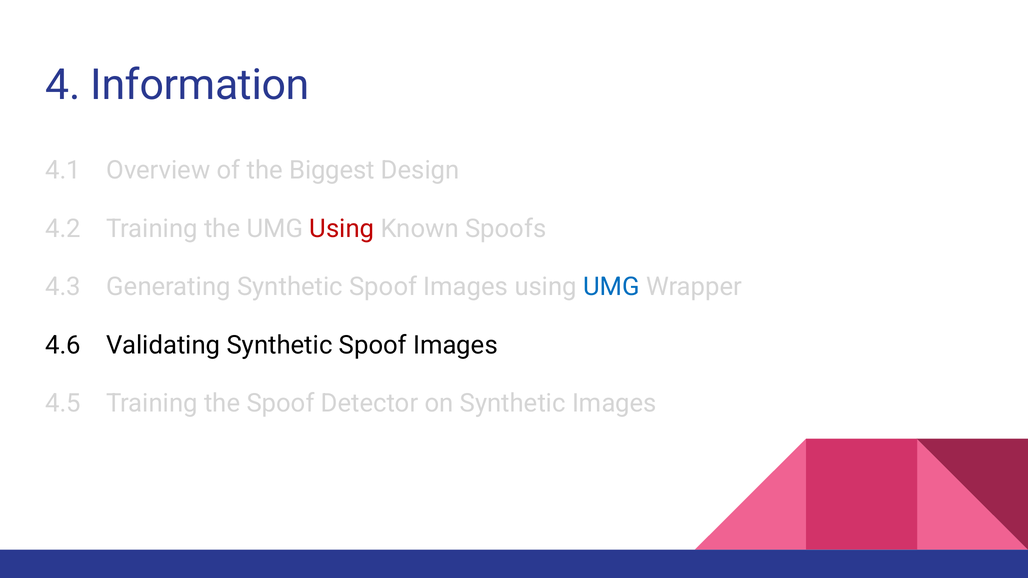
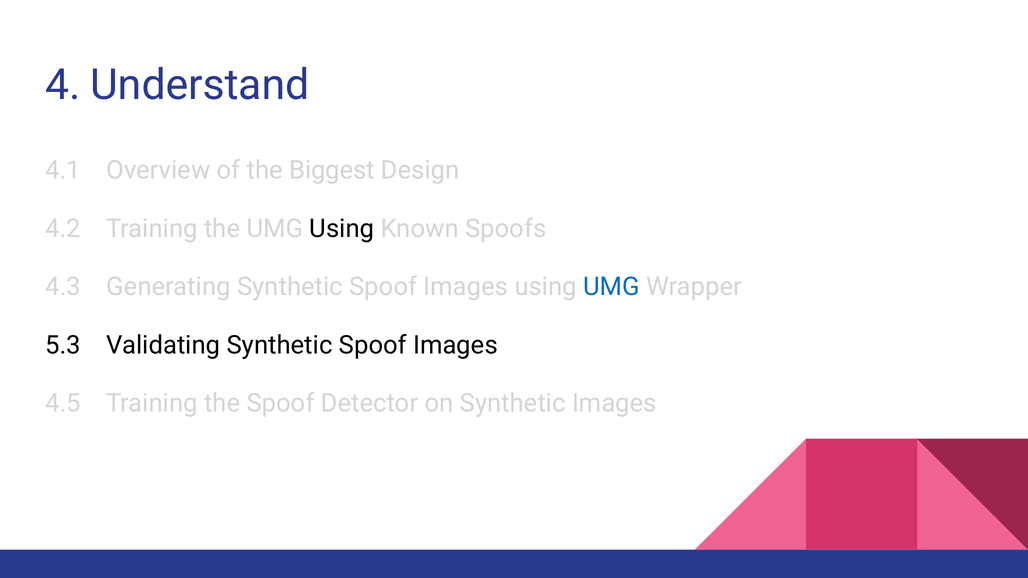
Information: Information -> Understand
Using at (342, 229) colour: red -> black
4.6: 4.6 -> 5.3
